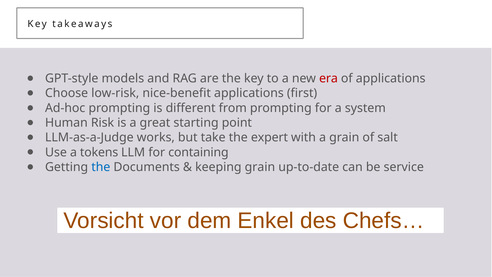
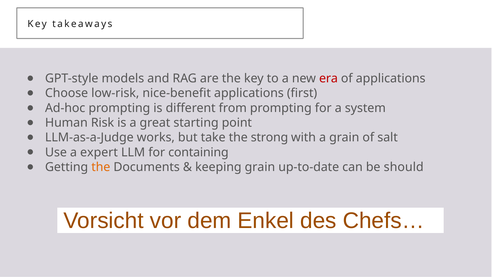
expert: expert -> strong
tokens: tokens -> expert
the at (101, 167) colour: blue -> orange
service: service -> should
